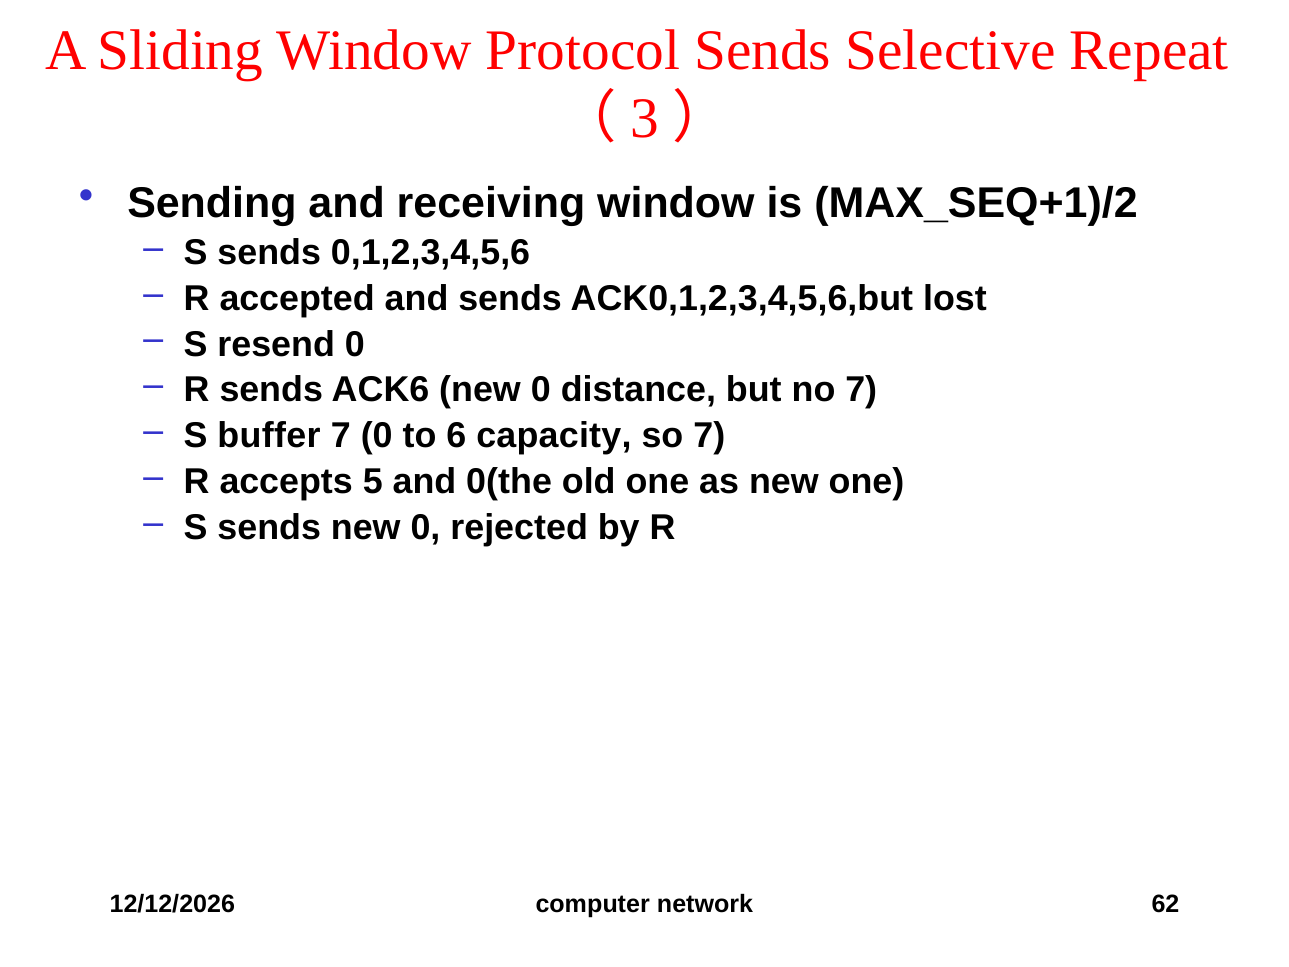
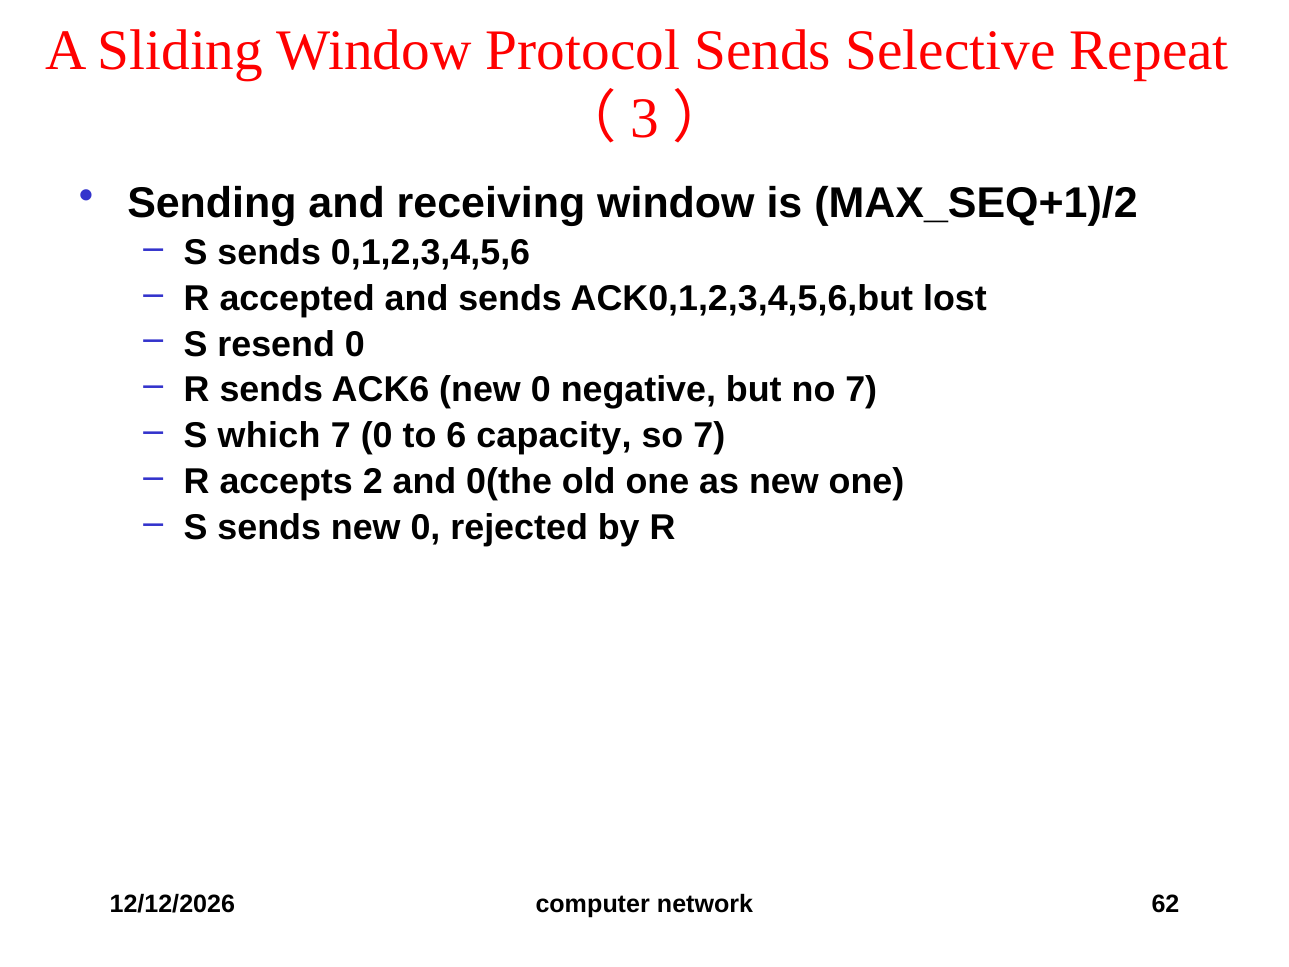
distance: distance -> negative
buffer: buffer -> which
5: 5 -> 2
